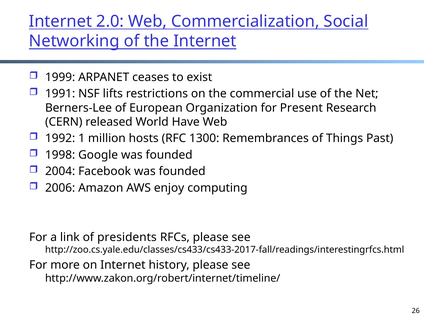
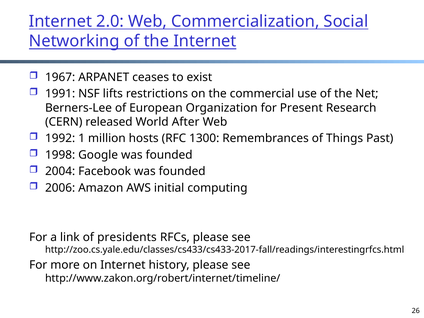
1999: 1999 -> 1967
Have: Have -> After
enjoy: enjoy -> initial
